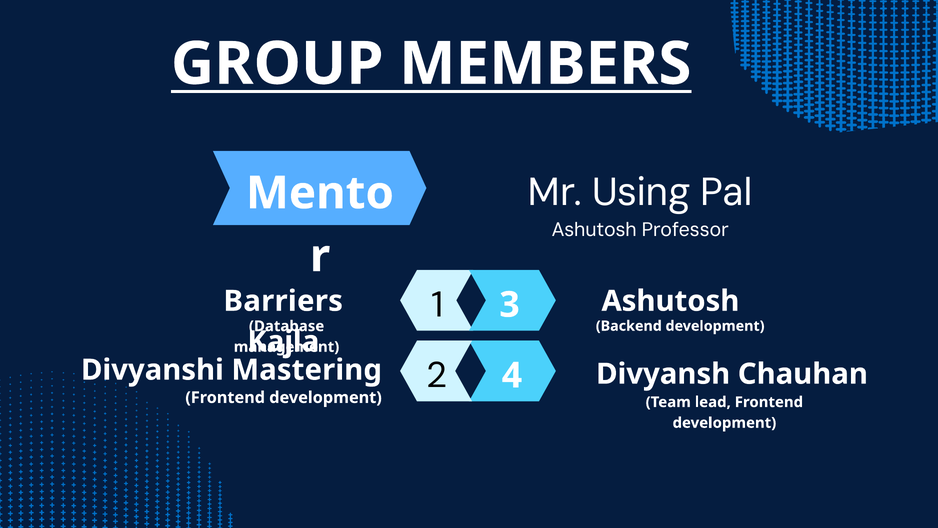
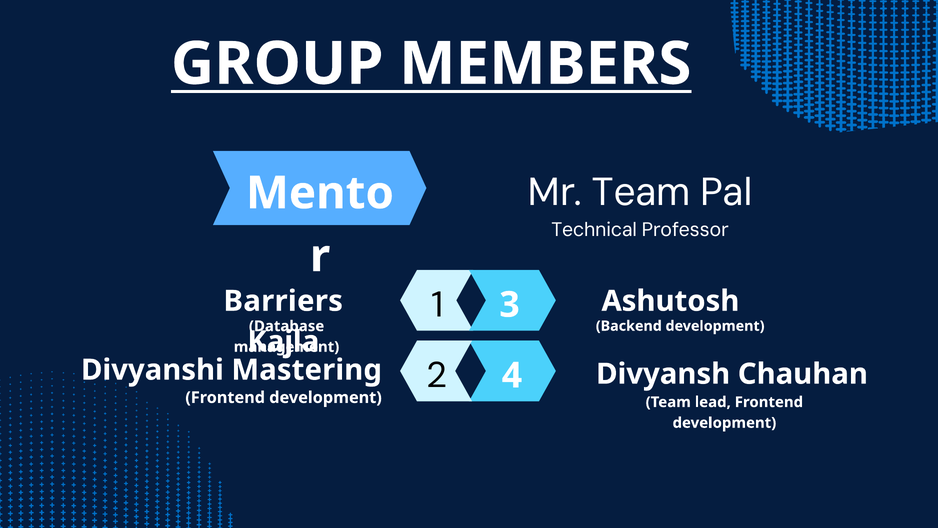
Mr Using: Using -> Team
Ashutosh at (594, 230): Ashutosh -> Technical
